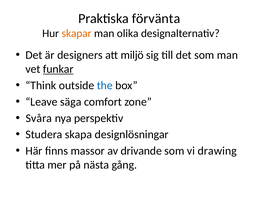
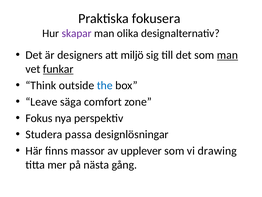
förvänta: förvänta -> fokusera
skapar colour: orange -> purple
man at (227, 55) underline: none -> present
Svåra: Svåra -> Fokus
skapa: skapa -> passa
drivande: drivande -> upplever
